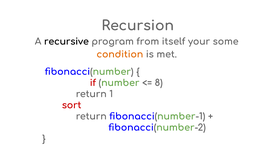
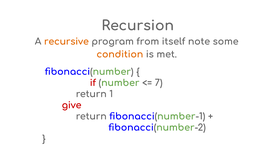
recursive colour: black -> orange
your: your -> note
8: 8 -> 7
sort: sort -> give
